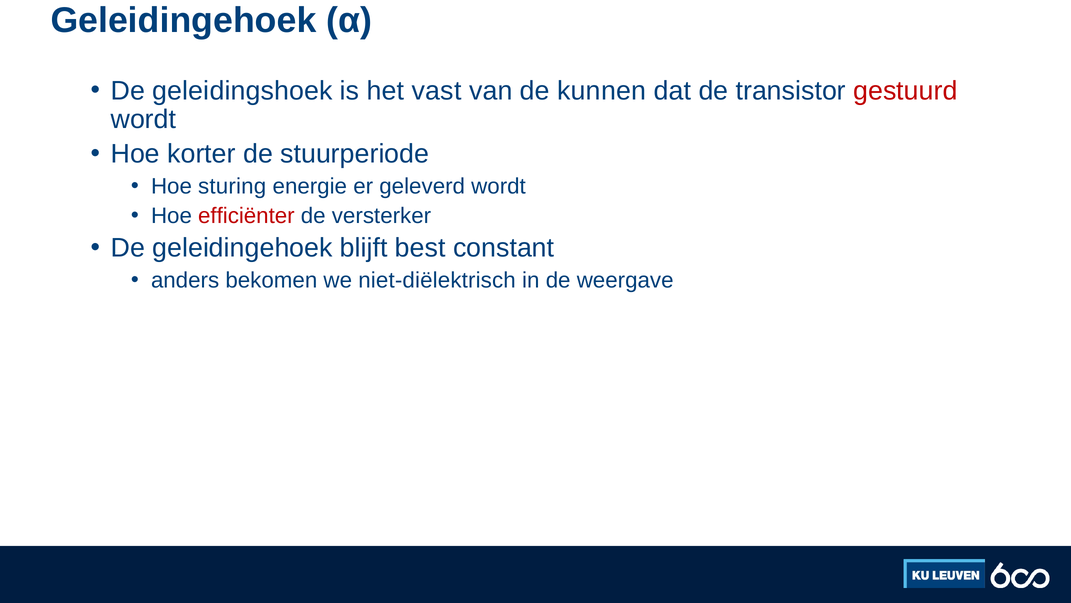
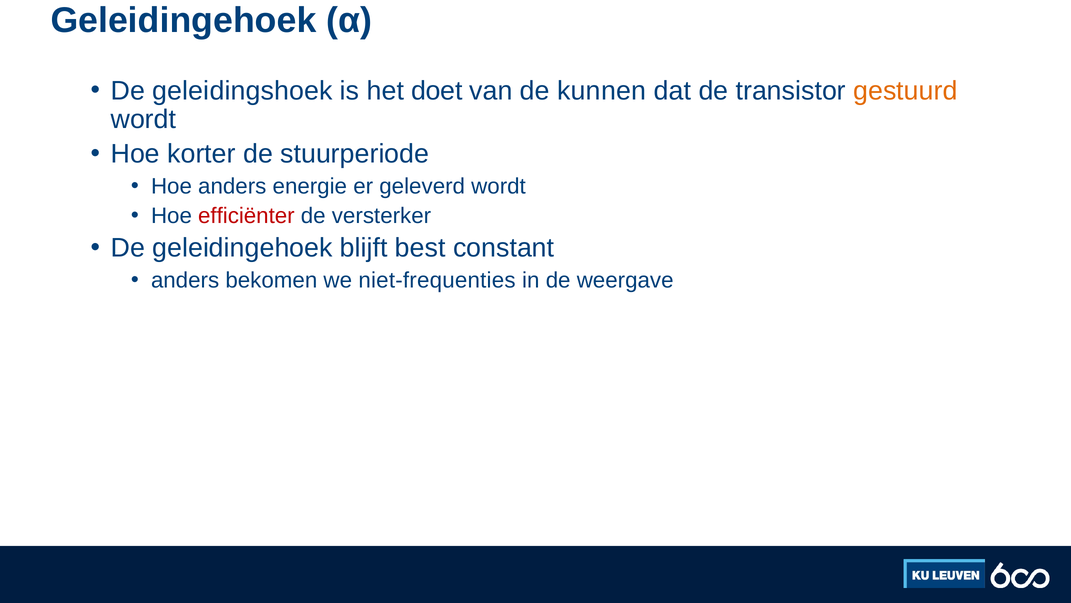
vast: vast -> doet
gestuurd colour: red -> orange
Hoe sturing: sturing -> anders
niet-diëlektrisch: niet-diëlektrisch -> niet-frequenties
